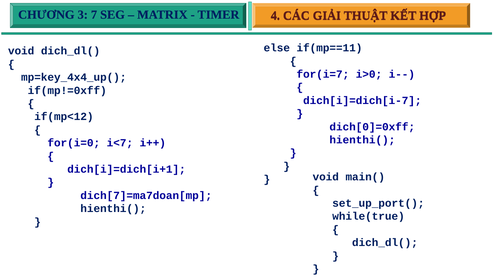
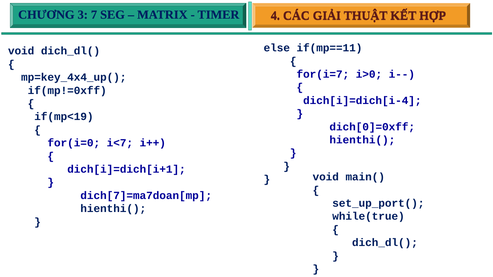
dich[i]=dich[i-7: dich[i]=dich[i-7 -> dich[i]=dich[i-4
if(mp<12: if(mp<12 -> if(mp<19
